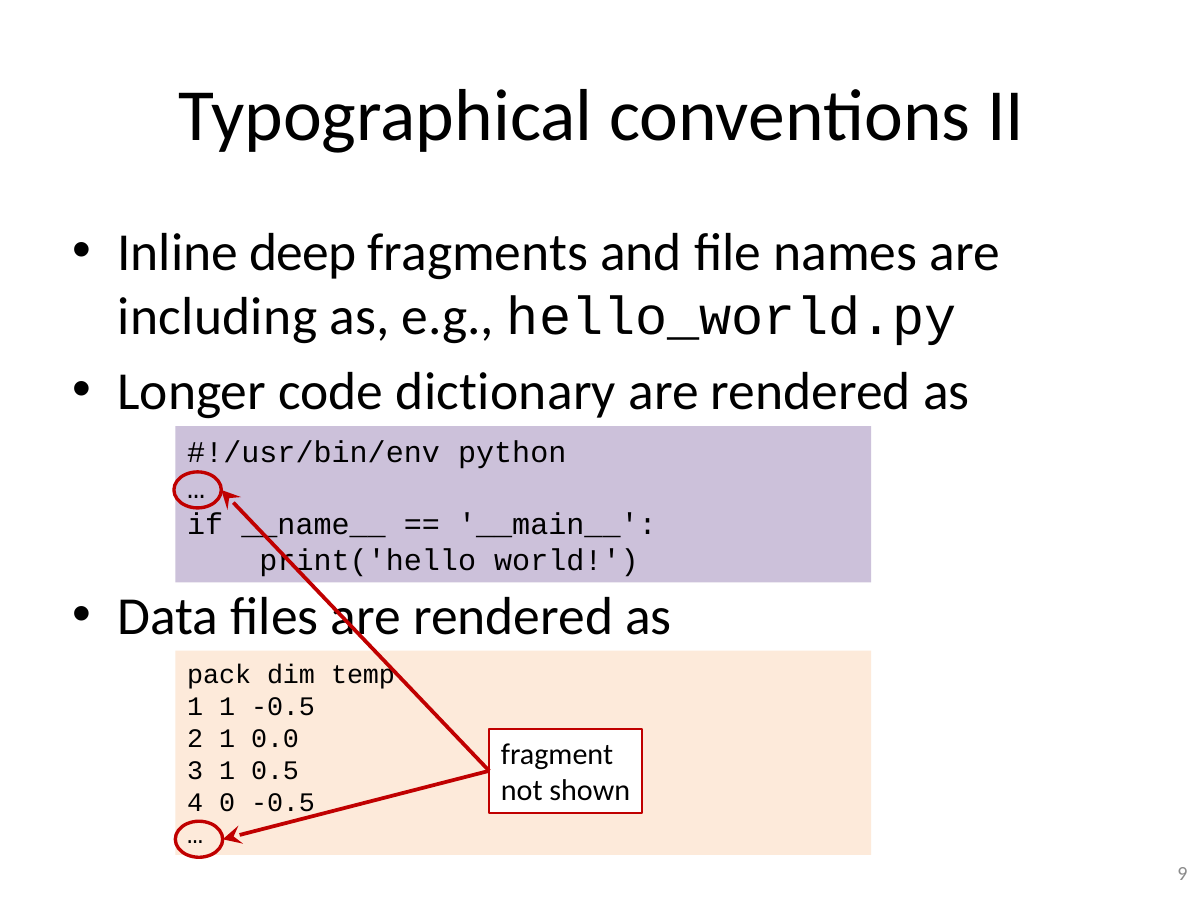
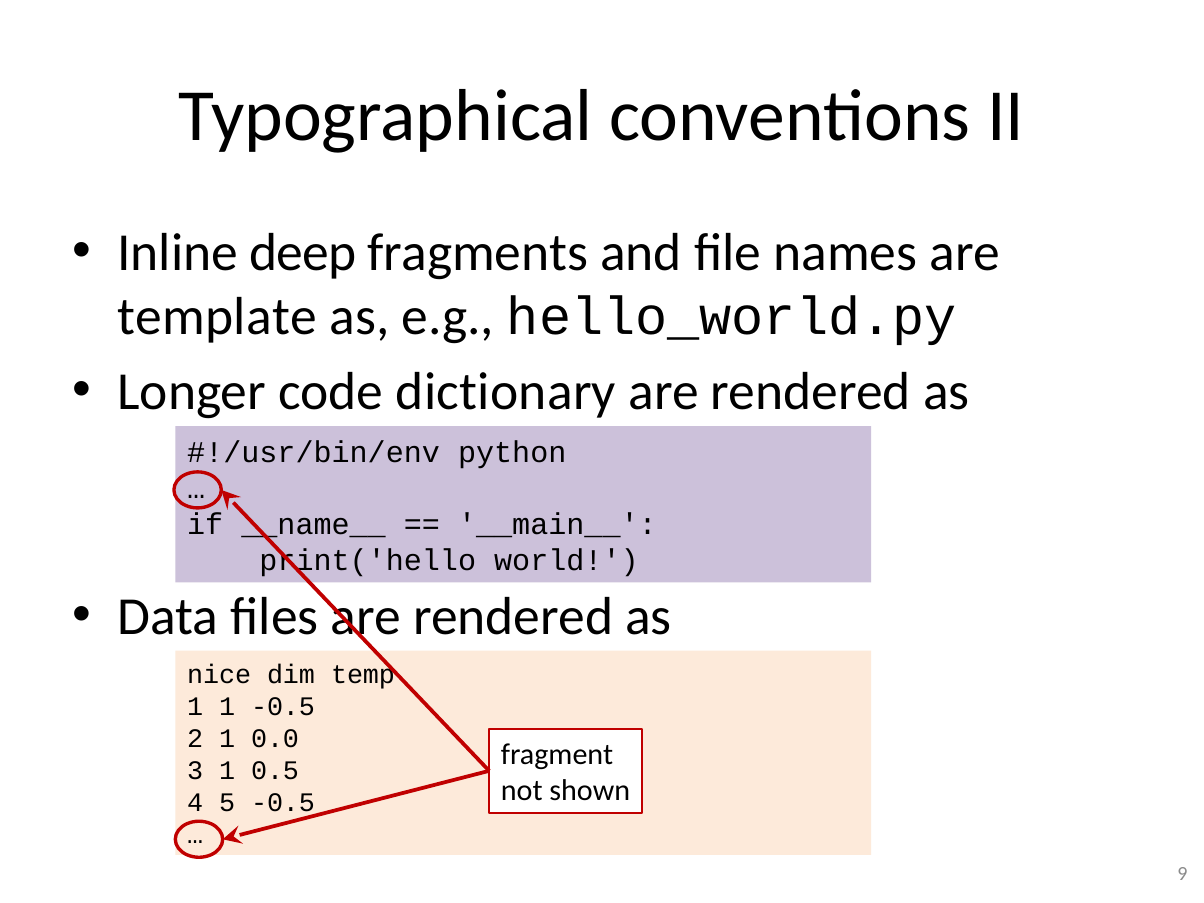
including: including -> template
pack: pack -> nice
0: 0 -> 5
